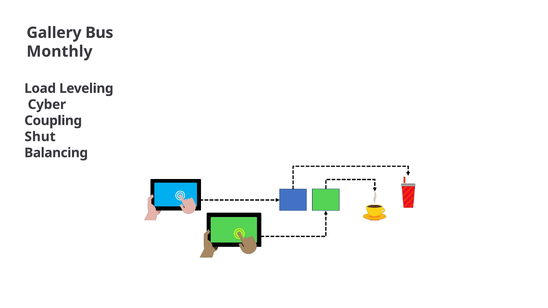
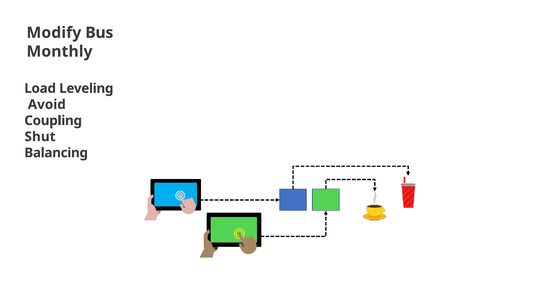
Gallery: Gallery -> Modify
Cyber: Cyber -> Avoid
